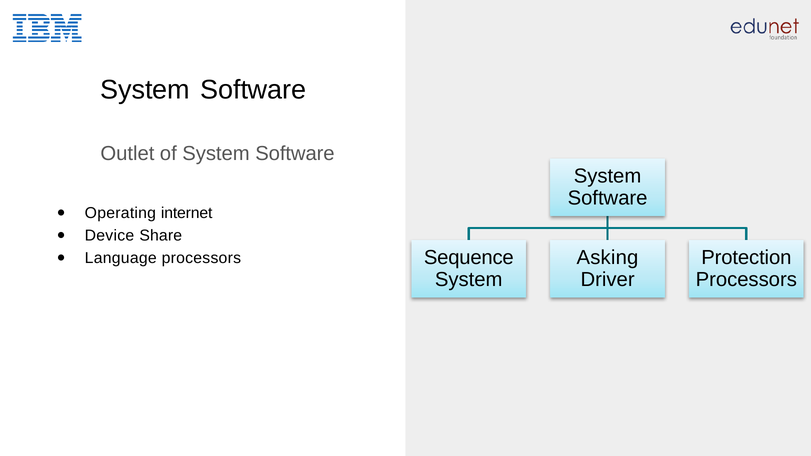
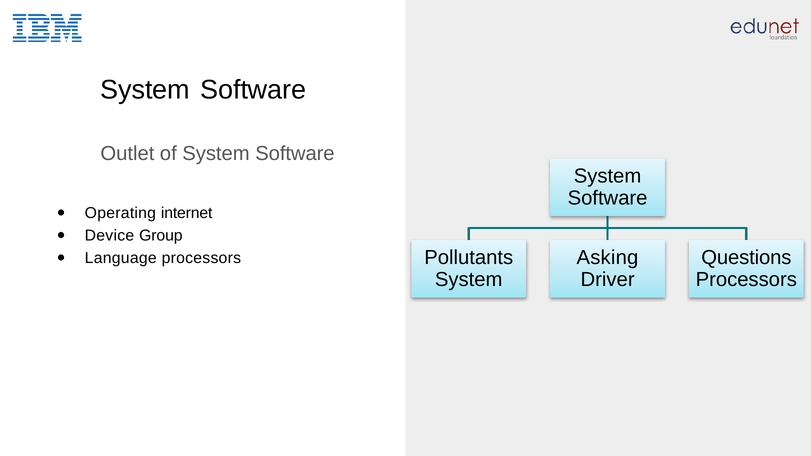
Share: Share -> Group
Sequence: Sequence -> Pollutants
Protection: Protection -> Questions
